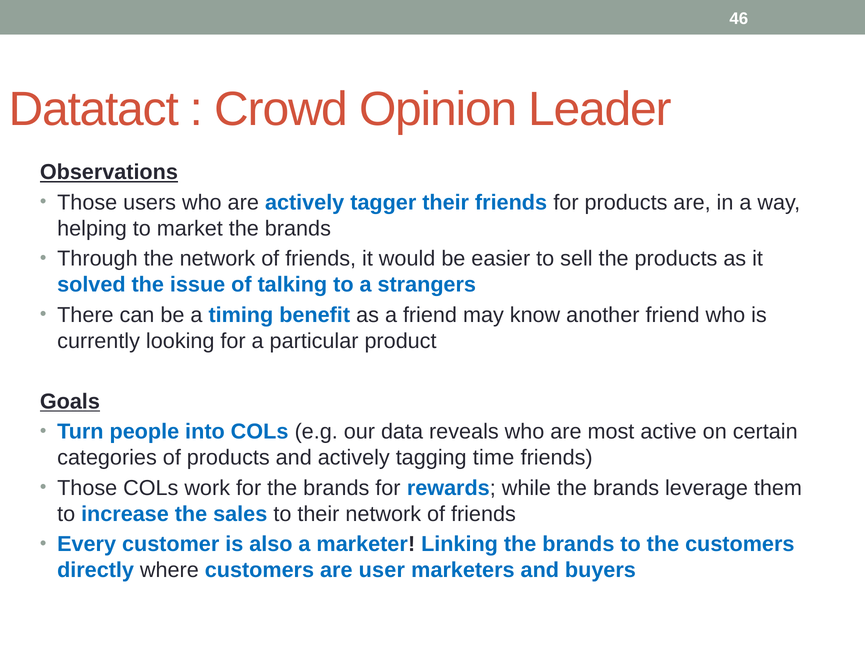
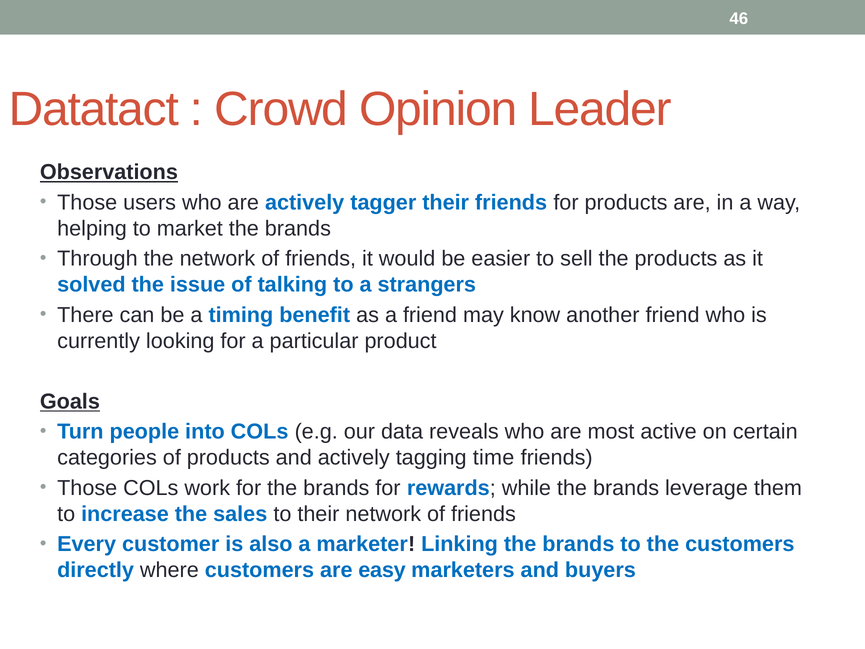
user: user -> easy
